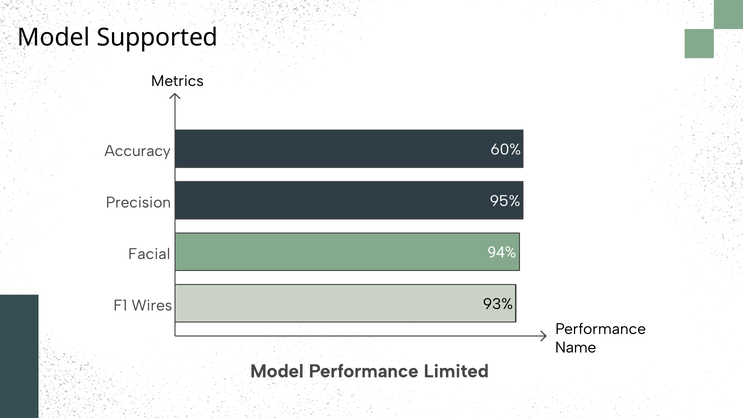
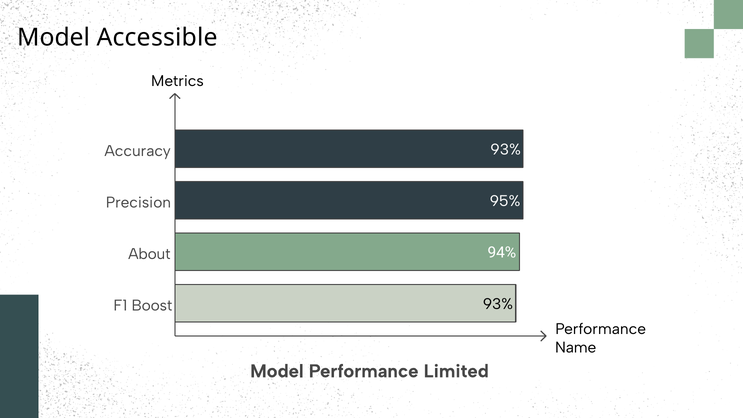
Supported: Supported -> Accessible
Accuracy 60%: 60% -> 93%
Facial: Facial -> About
Wires: Wires -> Boost
